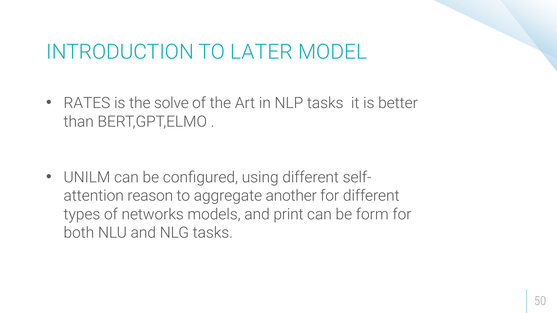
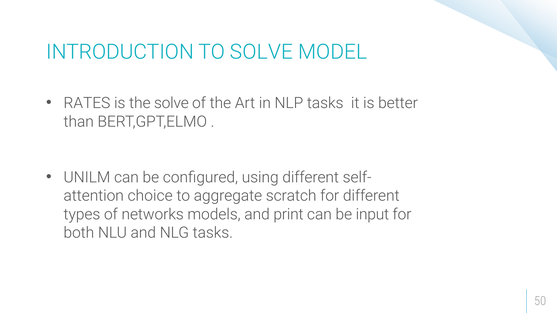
TO LATER: LATER -> SOLVE
reason: reason -> choice
another: another -> scratch
form: form -> input
